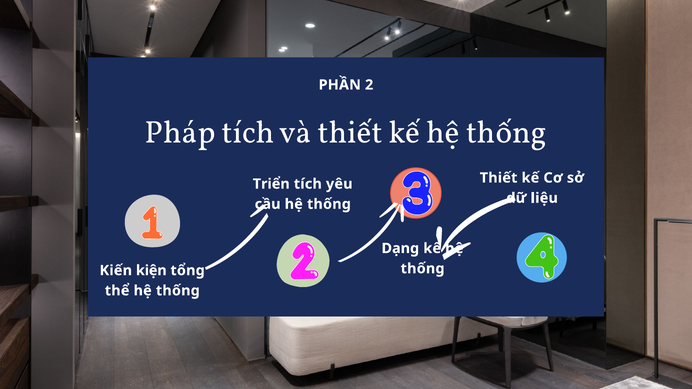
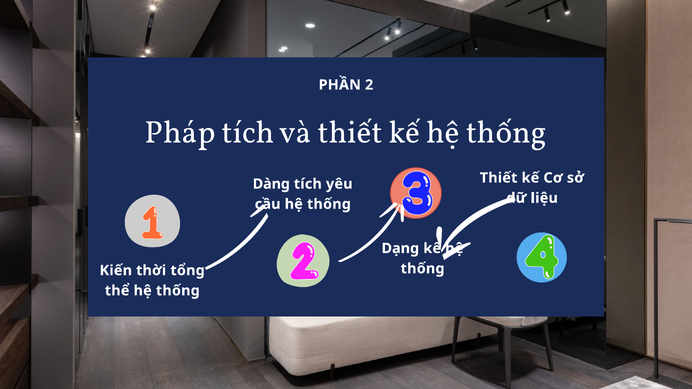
Triển: Triển -> Dàng
kiện: kiện -> thời
